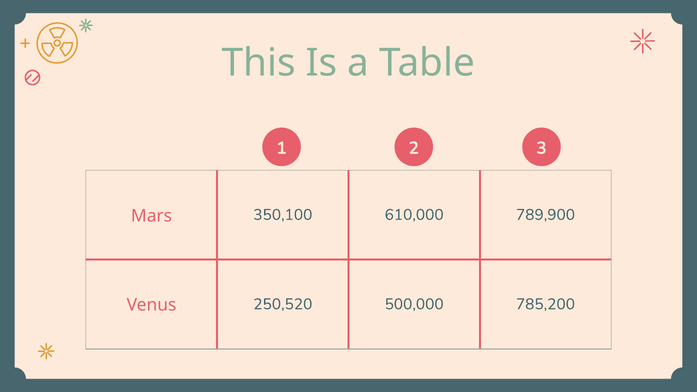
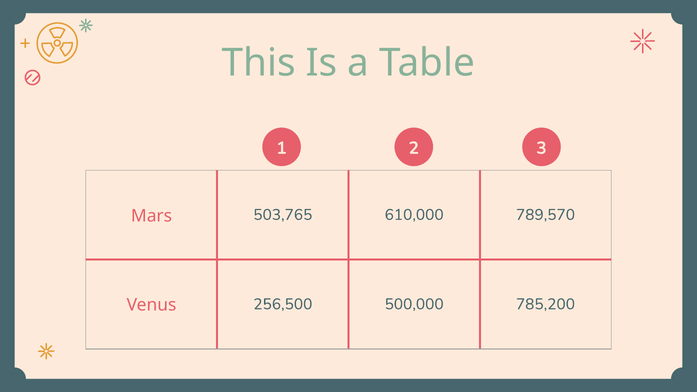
350,100: 350,100 -> 503,765
789,900: 789,900 -> 789,570
250,520: 250,520 -> 256,500
